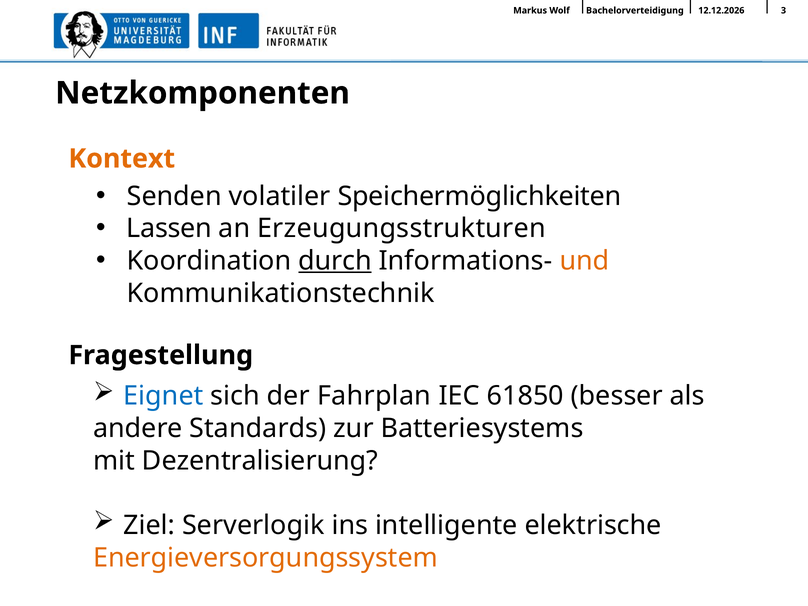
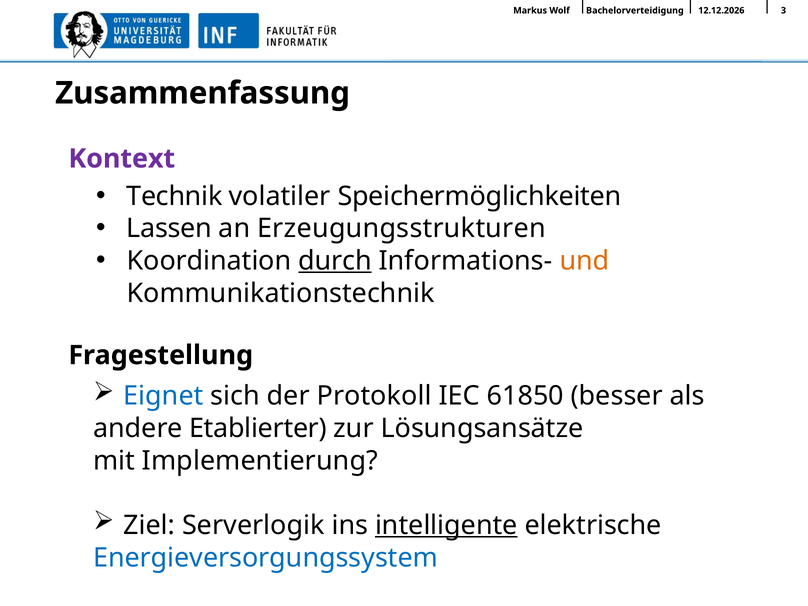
Netzkomponenten: Netzkomponenten -> Zusammenfassung
Kontext colour: orange -> purple
Senden: Senden -> Technik
Fahrplan: Fahrplan -> Protokoll
Standards: Standards -> Etablierter
Batteriesystems: Batteriesystems -> Lösungsansätze
Dezentralisierung: Dezentralisierung -> Implementierung
intelligente underline: none -> present
Energieversorgungssystem colour: orange -> blue
